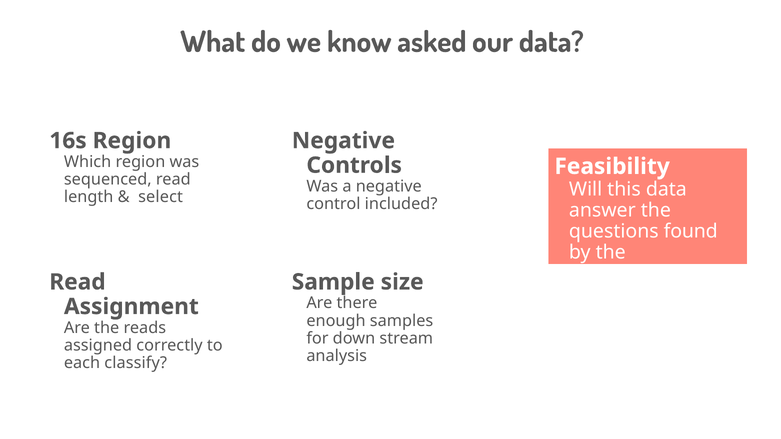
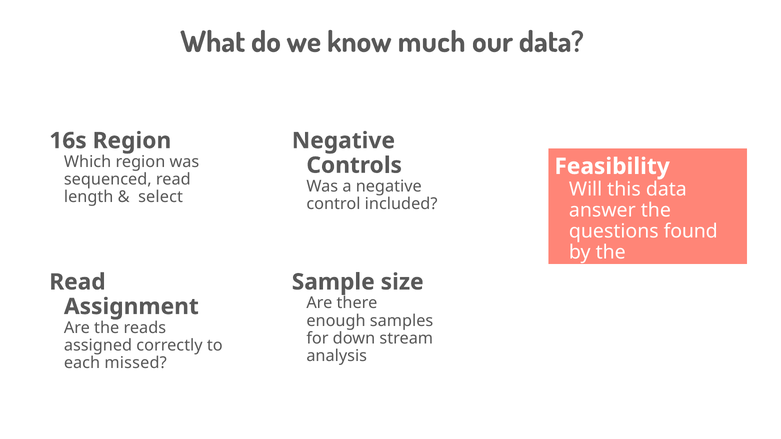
asked: asked -> much
classify: classify -> missed
